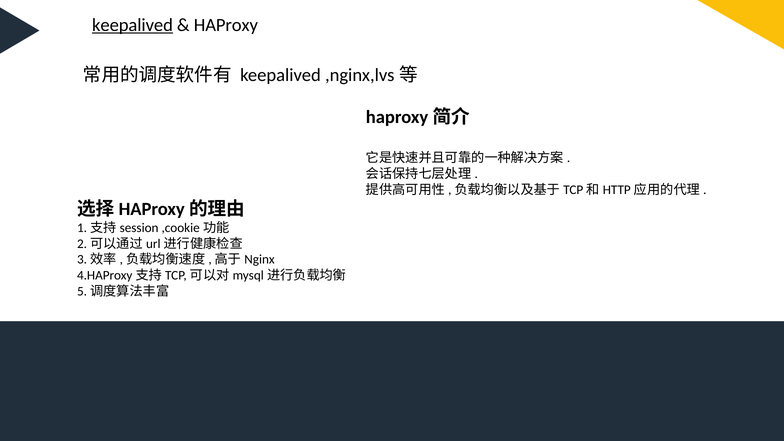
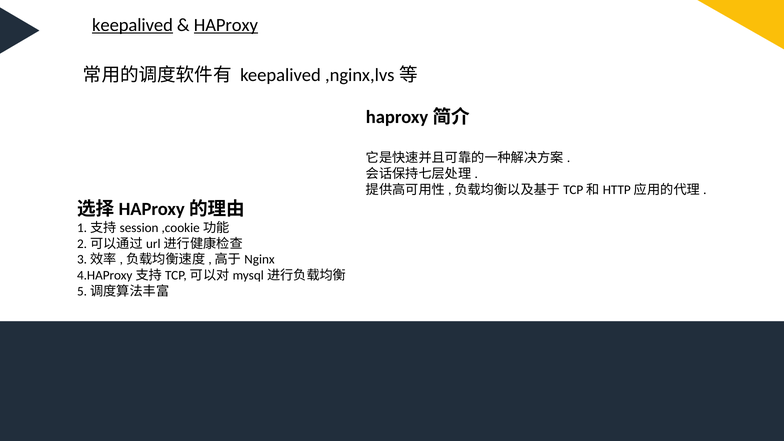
HAProxy underline: none -> present
